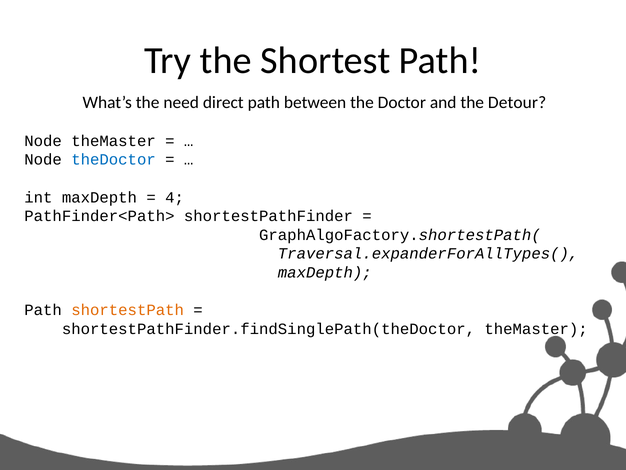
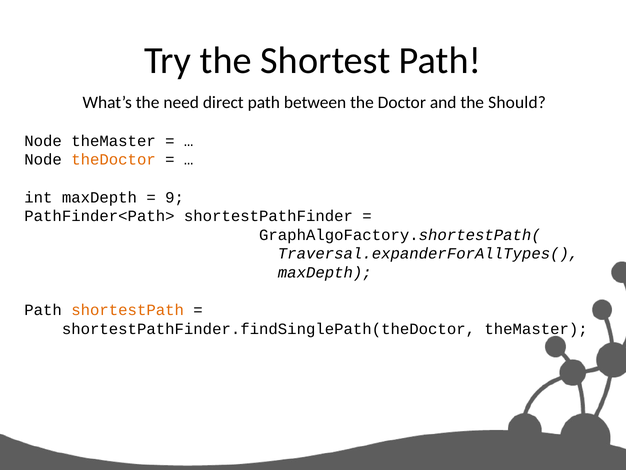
Detour: Detour -> Should
theDoctor colour: blue -> orange
4: 4 -> 9
